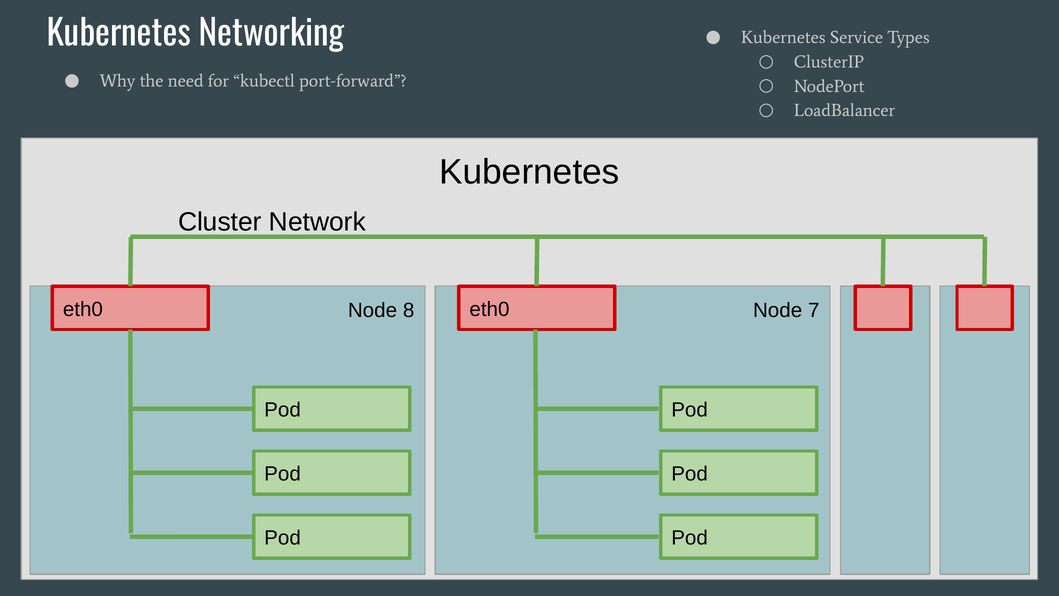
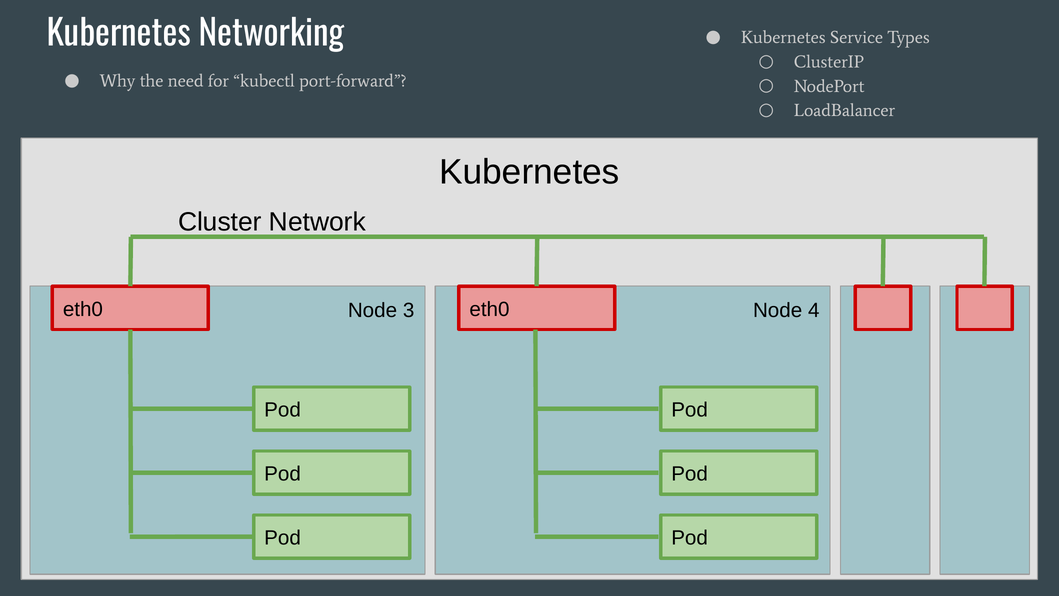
8: 8 -> 3
7: 7 -> 4
